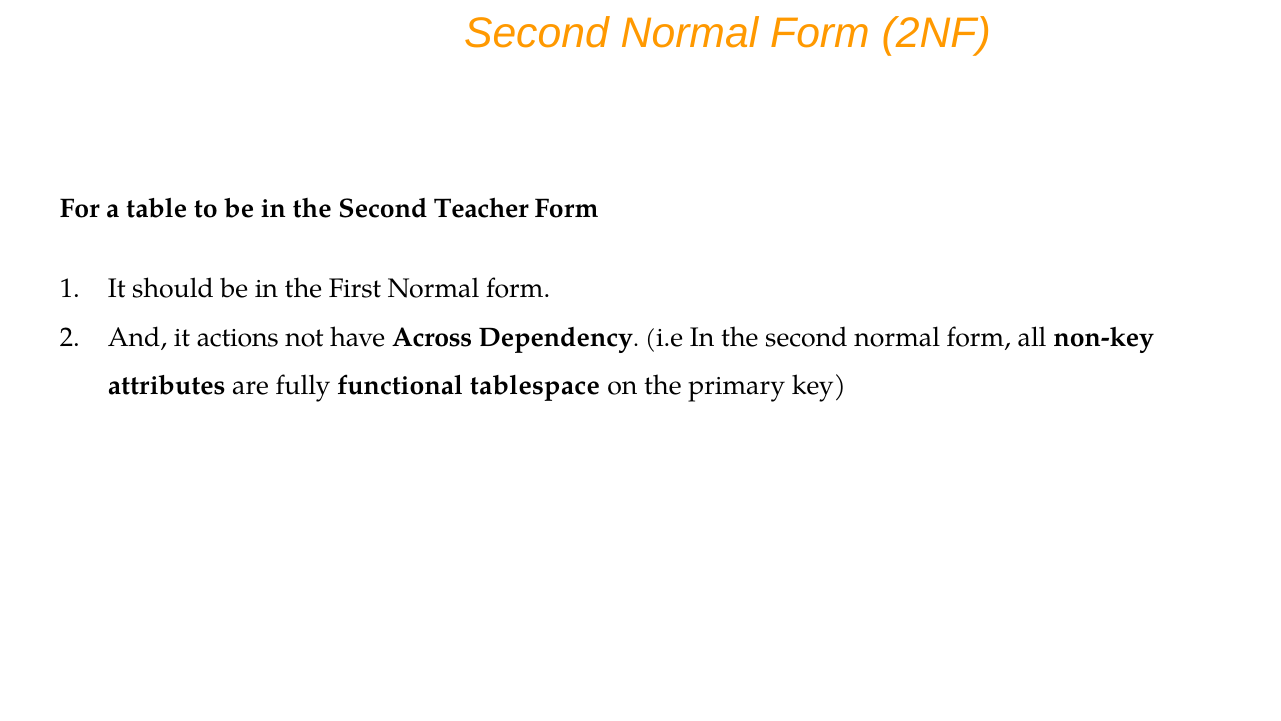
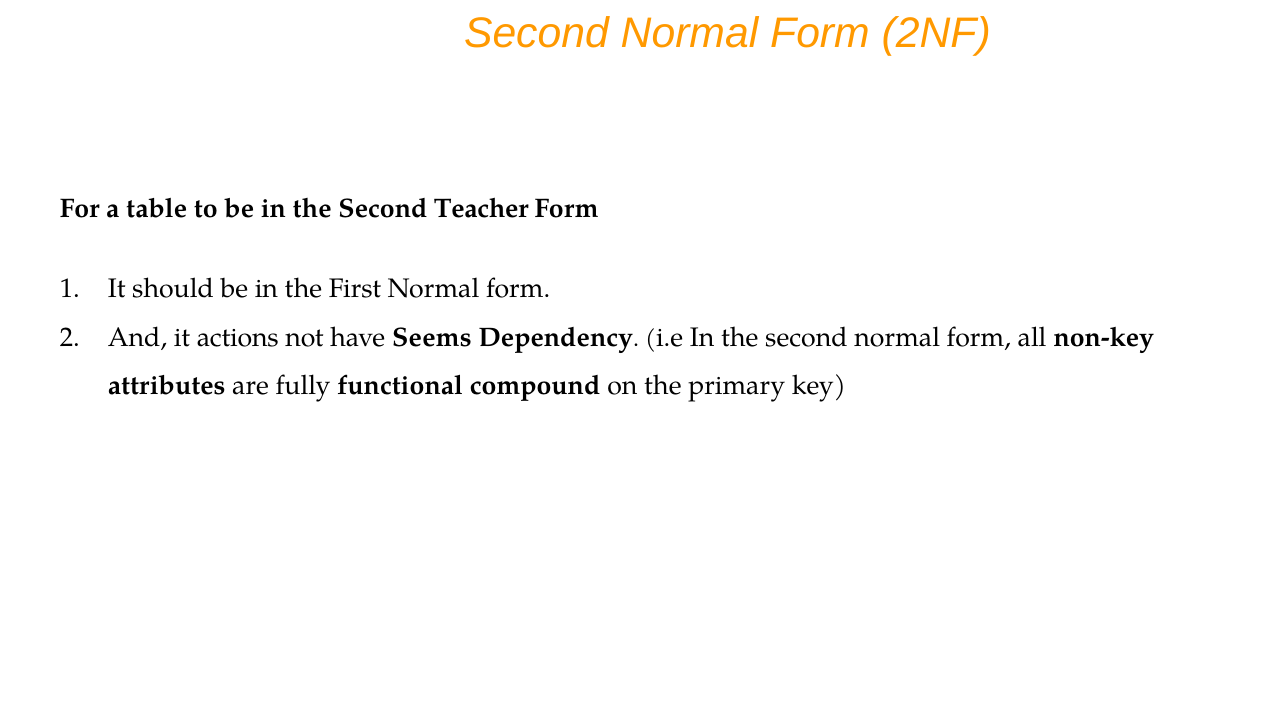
Across: Across -> Seems
tablespace: tablespace -> compound
